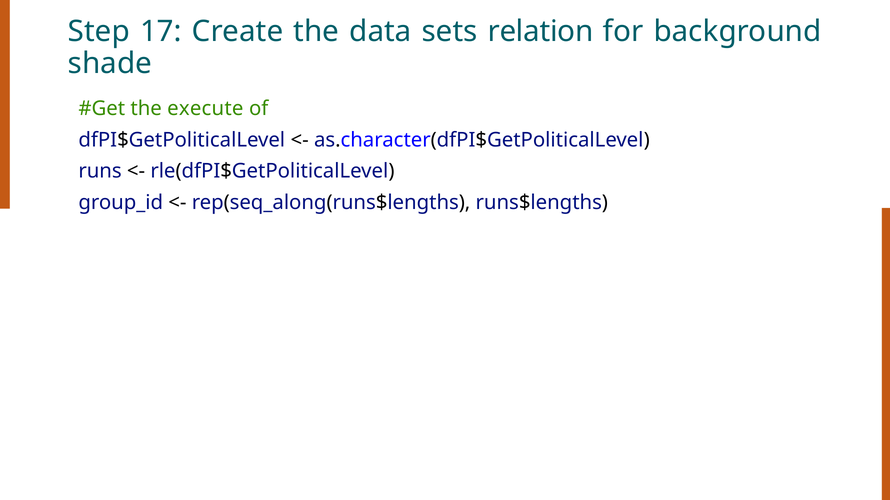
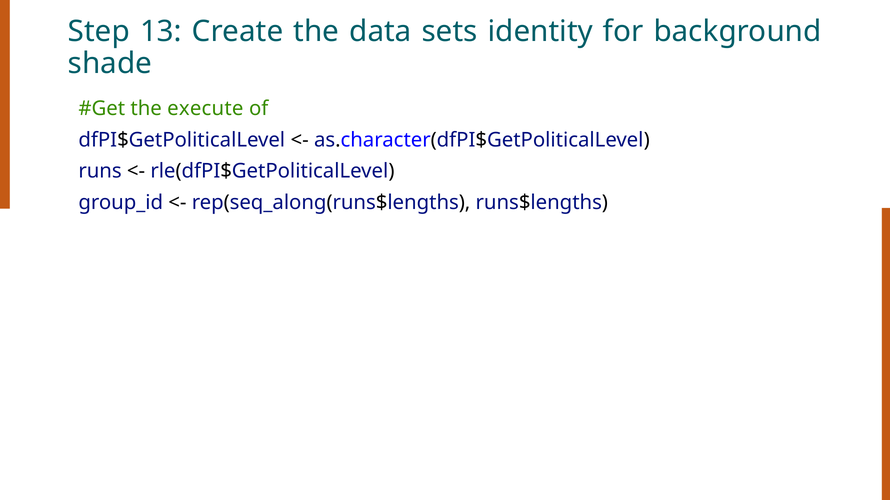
17: 17 -> 13
relation: relation -> identity
